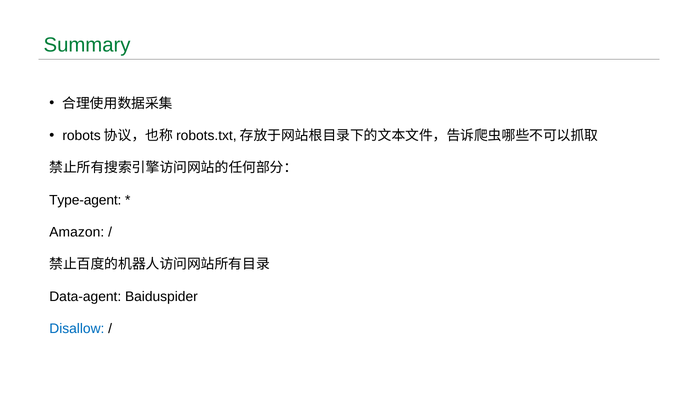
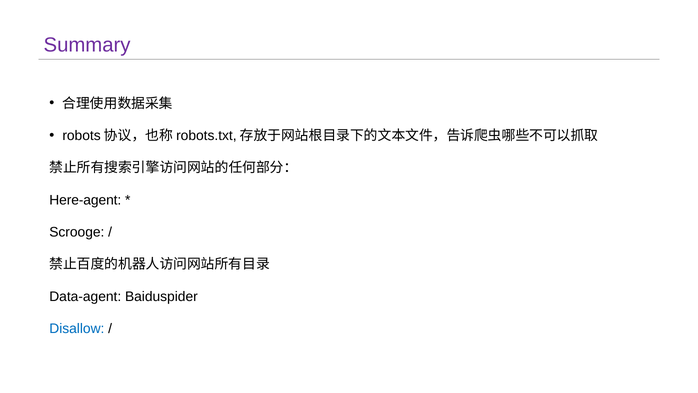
Summary colour: green -> purple
Type-agent: Type-agent -> Here-agent
Amazon: Amazon -> Scrooge
